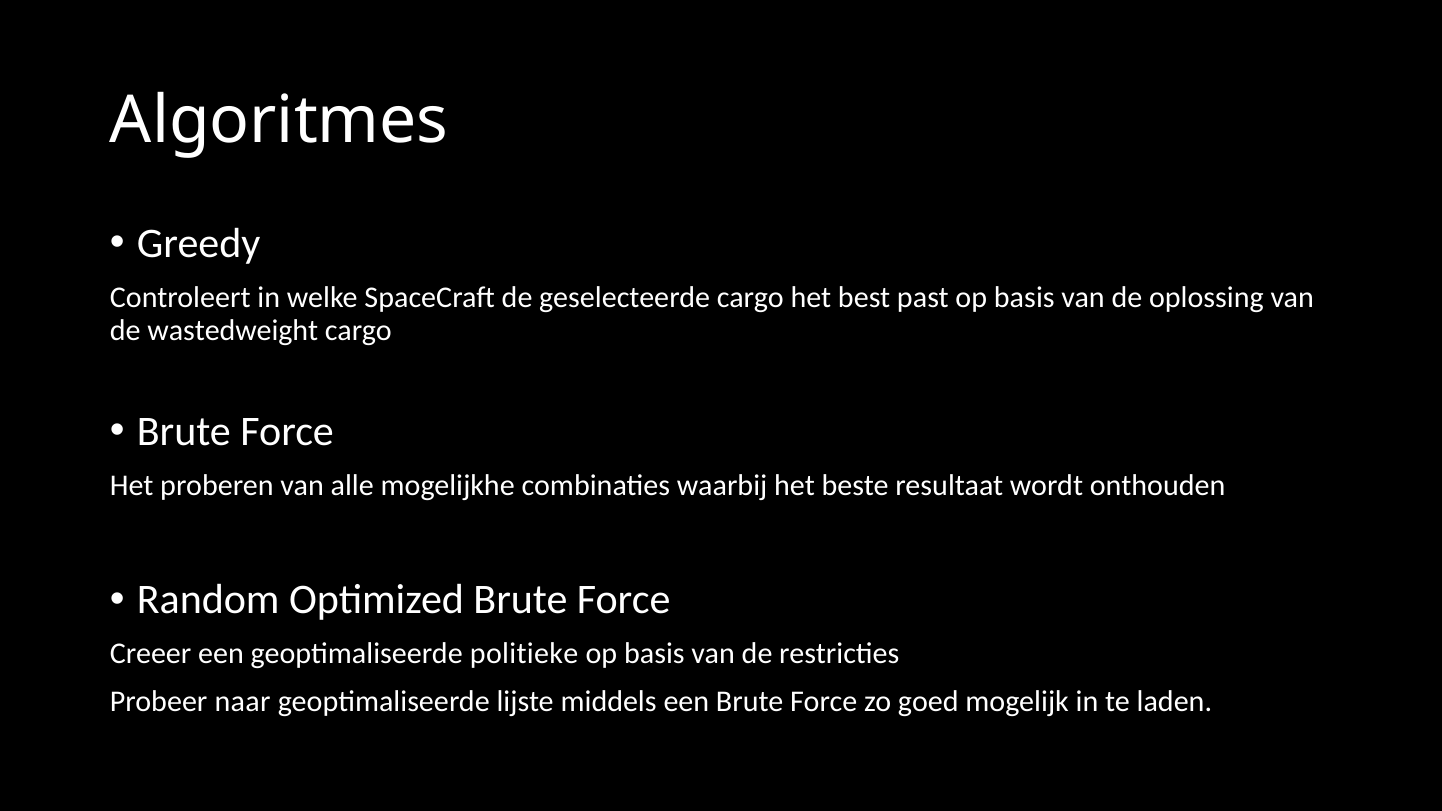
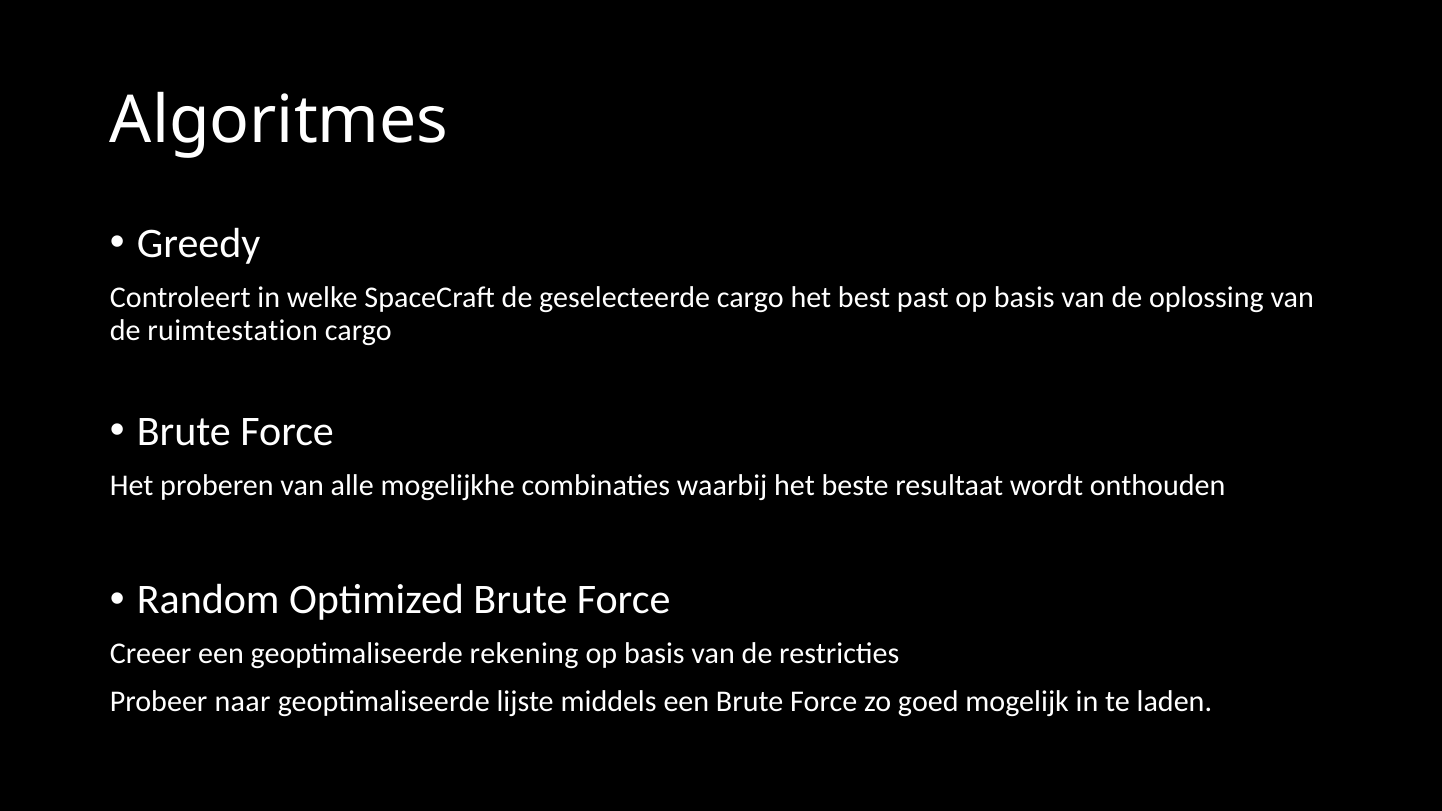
wastedweight: wastedweight -> ruimtestation
politieke: politieke -> rekening
